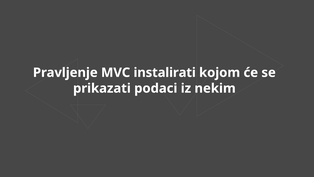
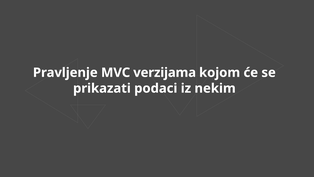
instalirati: instalirati -> verzijama
